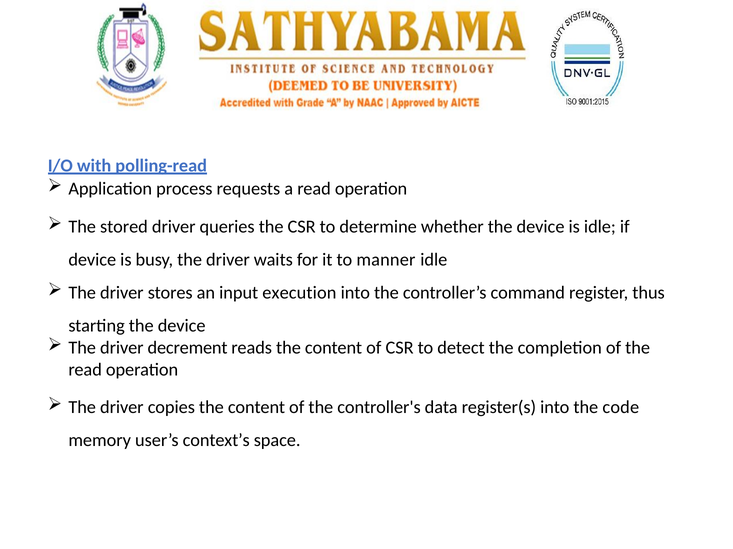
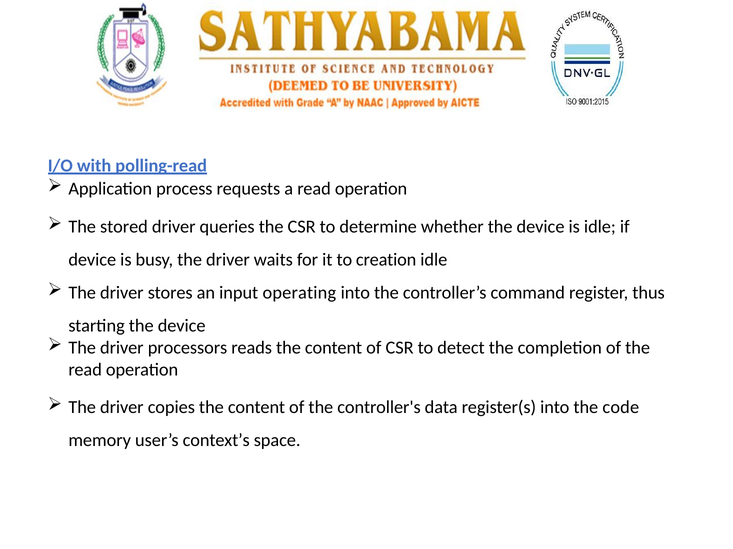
manner: manner -> creation
execution: execution -> operating
decrement: decrement -> processors
